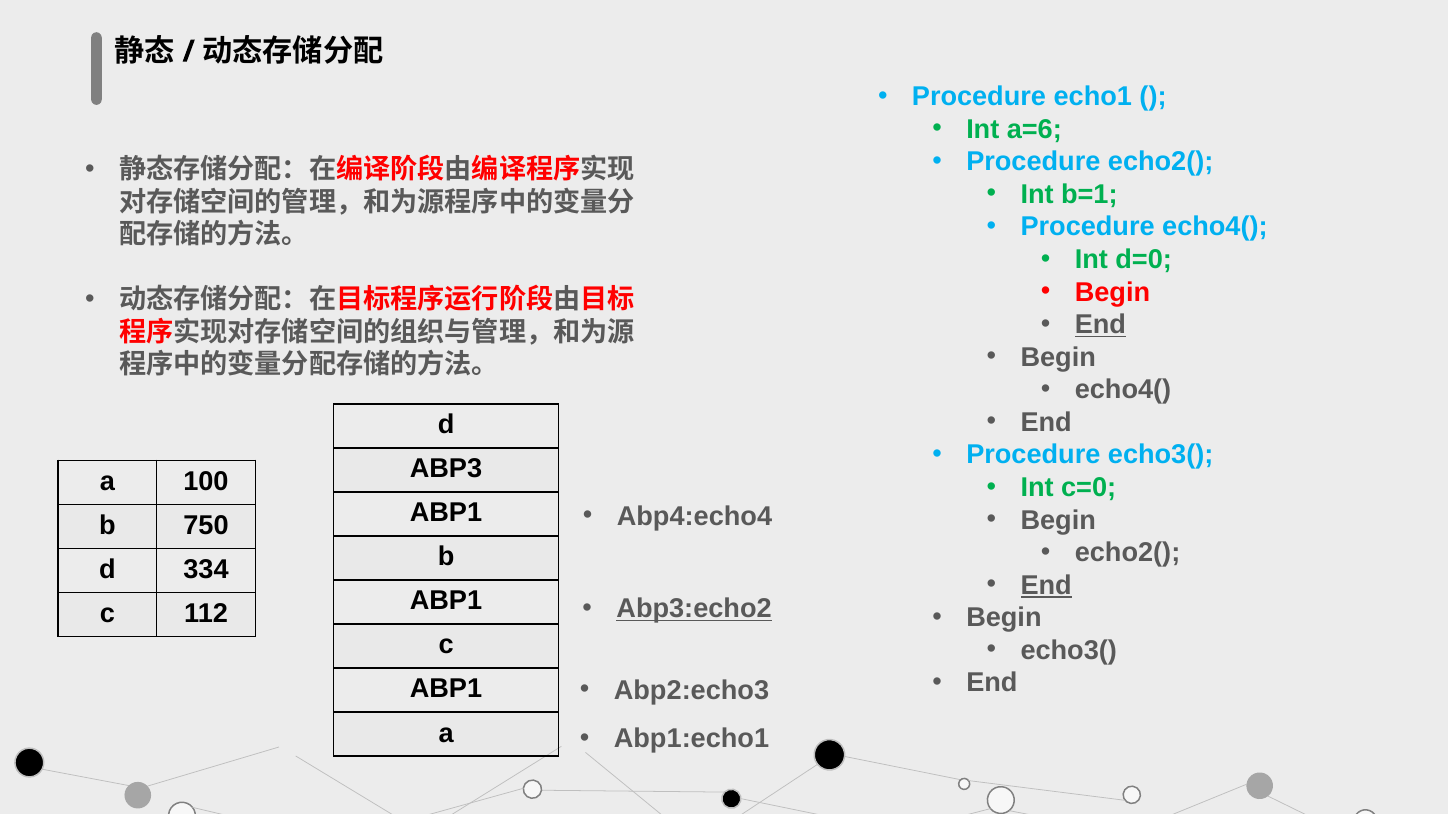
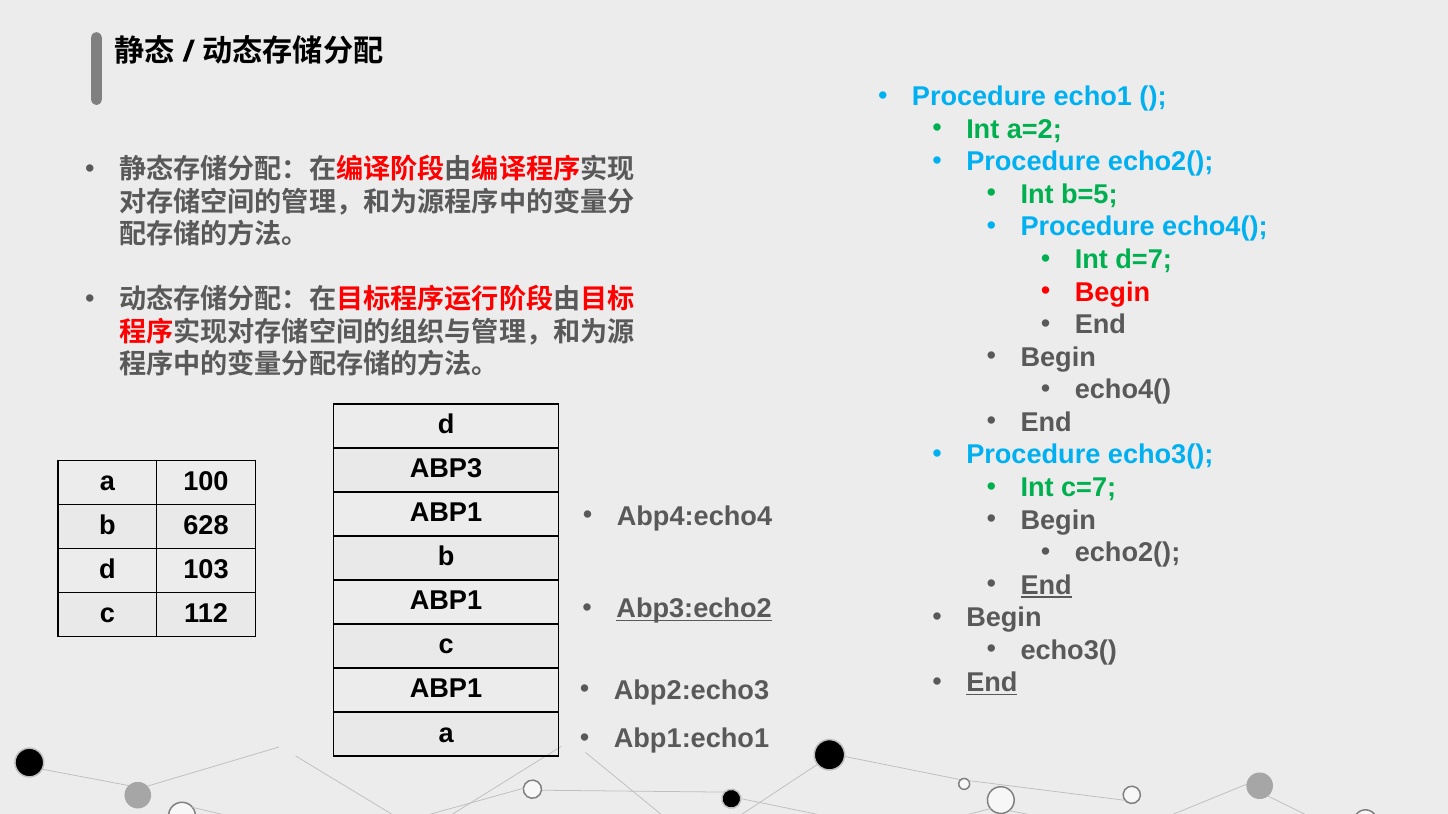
a=6: a=6 -> a=2
b=1: b=1 -> b=5
d=0: d=0 -> d=7
End at (1100, 325) underline: present -> none
c=0: c=0 -> c=7
750: 750 -> 628
334: 334 -> 103
End at (992, 683) underline: none -> present
